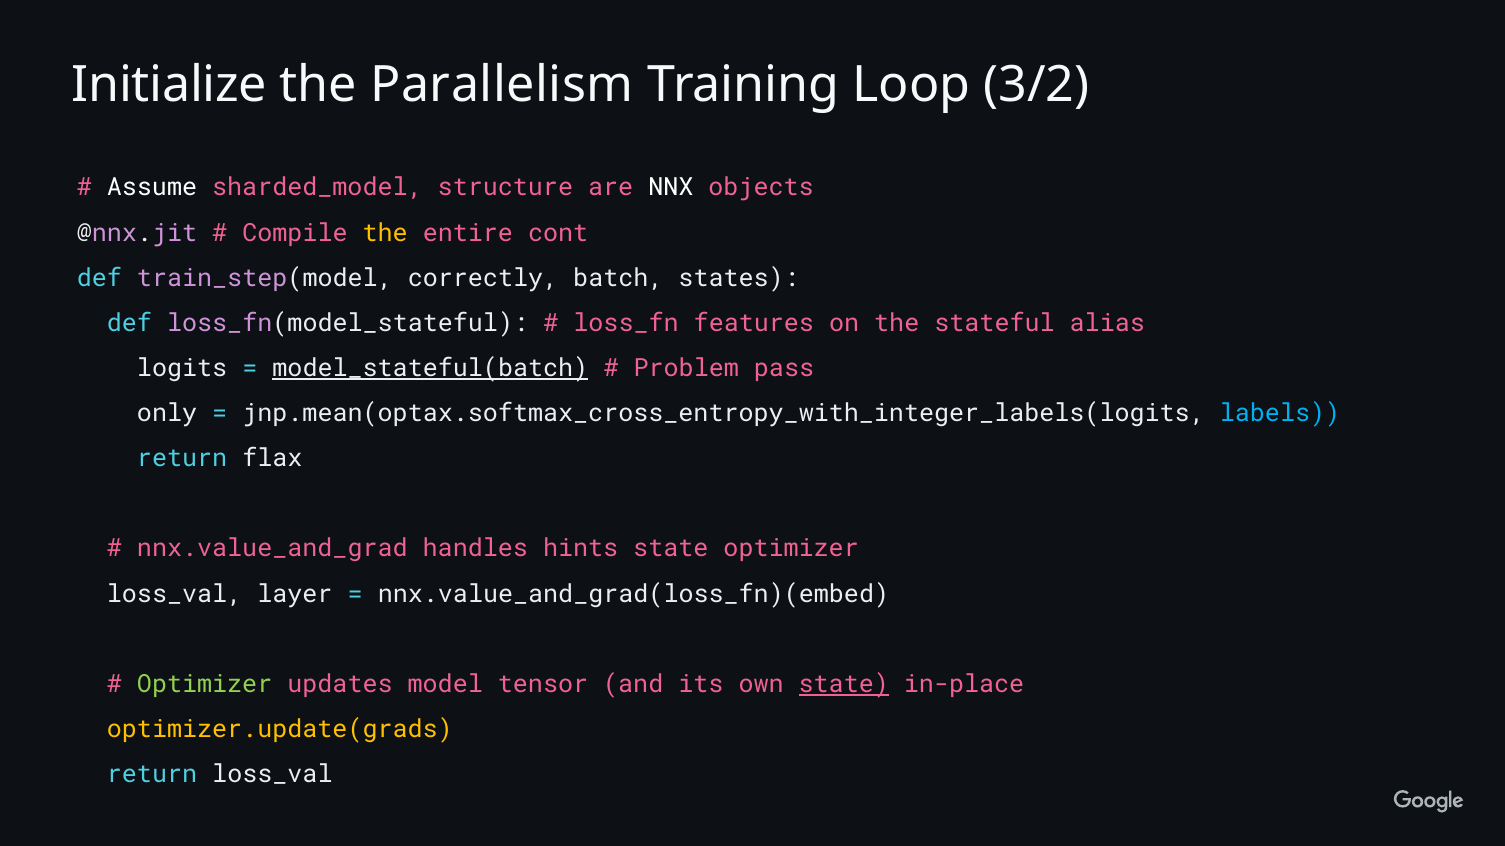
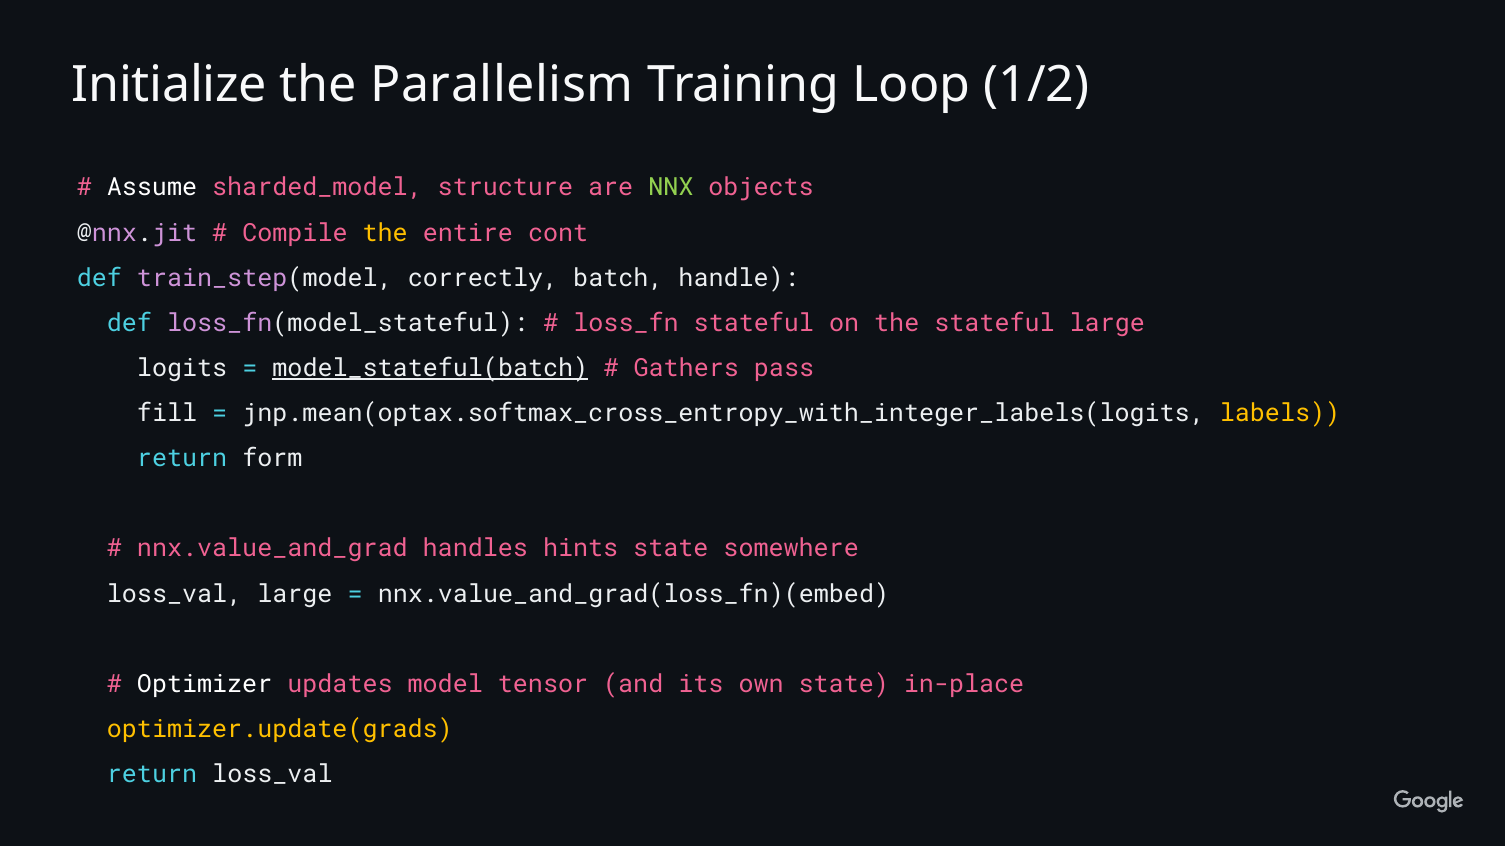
3/2: 3/2 -> 1/2
NNX colour: white -> light green
states: states -> handle
loss_fn features: features -> stateful
stateful alias: alias -> large
Problem: Problem -> Gathers
only: only -> fill
labels colour: light blue -> yellow
flax: flax -> form
state optimizer: optimizer -> somewhere
loss_val layer: layer -> large
Optimizer at (205, 685) colour: light green -> white
state at (844, 685) underline: present -> none
